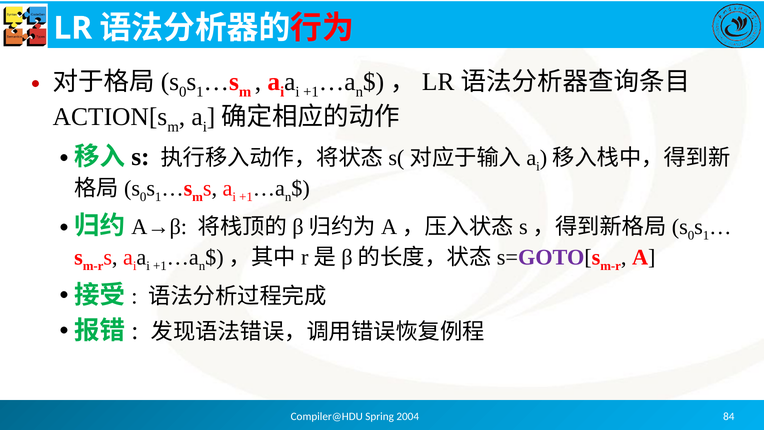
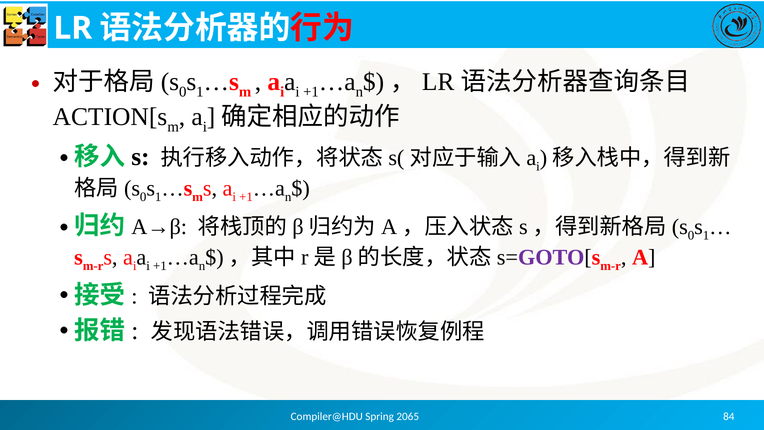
2004: 2004 -> 2065
